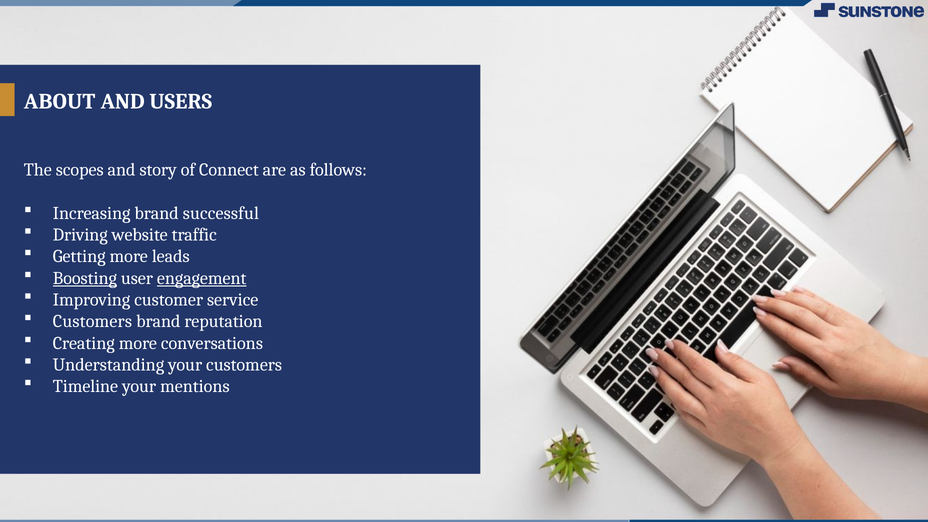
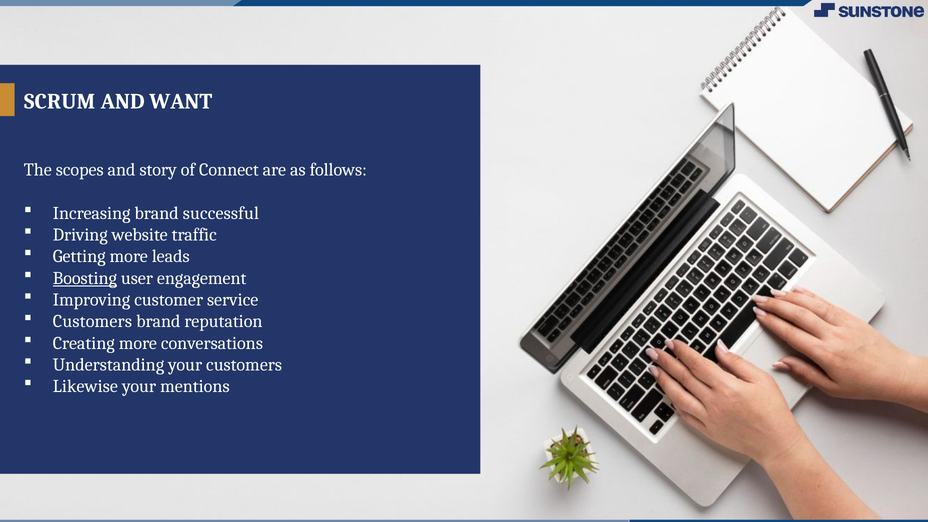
ABOUT: ABOUT -> SCRUM
USERS: USERS -> WANT
engagement underline: present -> none
Timeline: Timeline -> Likewise
